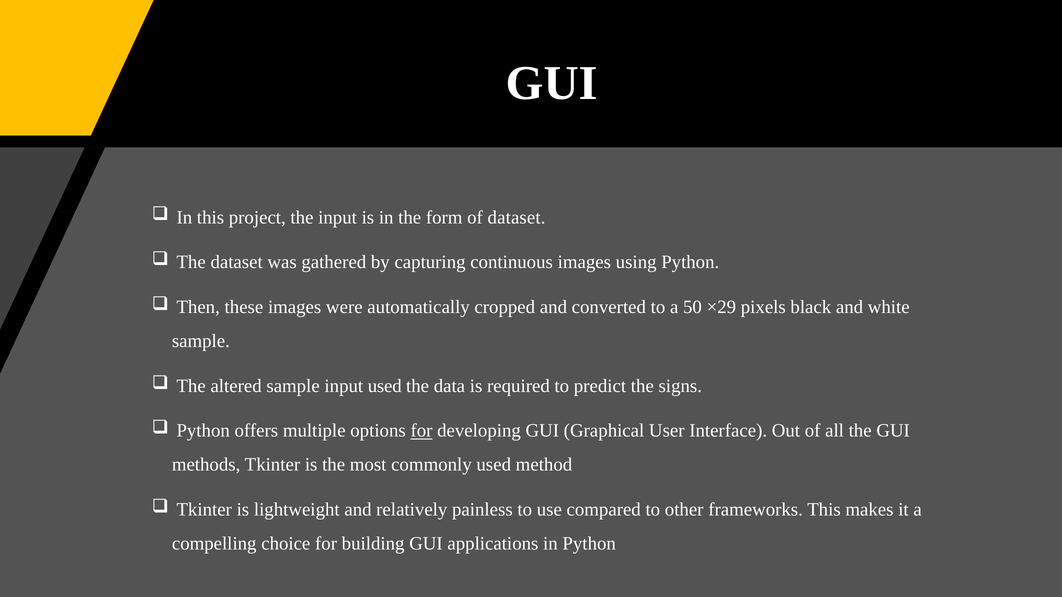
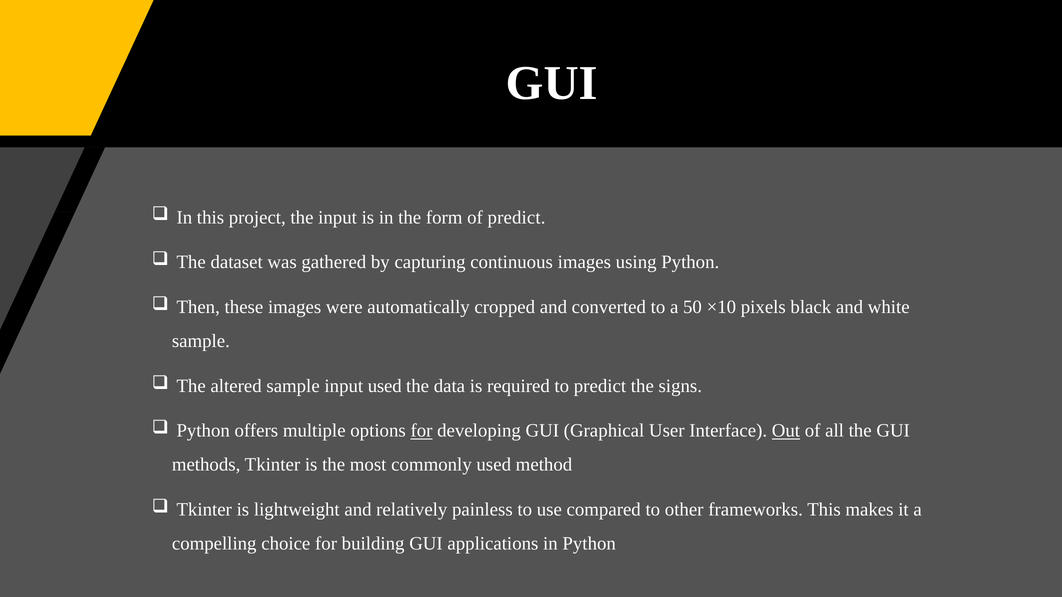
of dataset: dataset -> predict
×29: ×29 -> ×10
Out underline: none -> present
